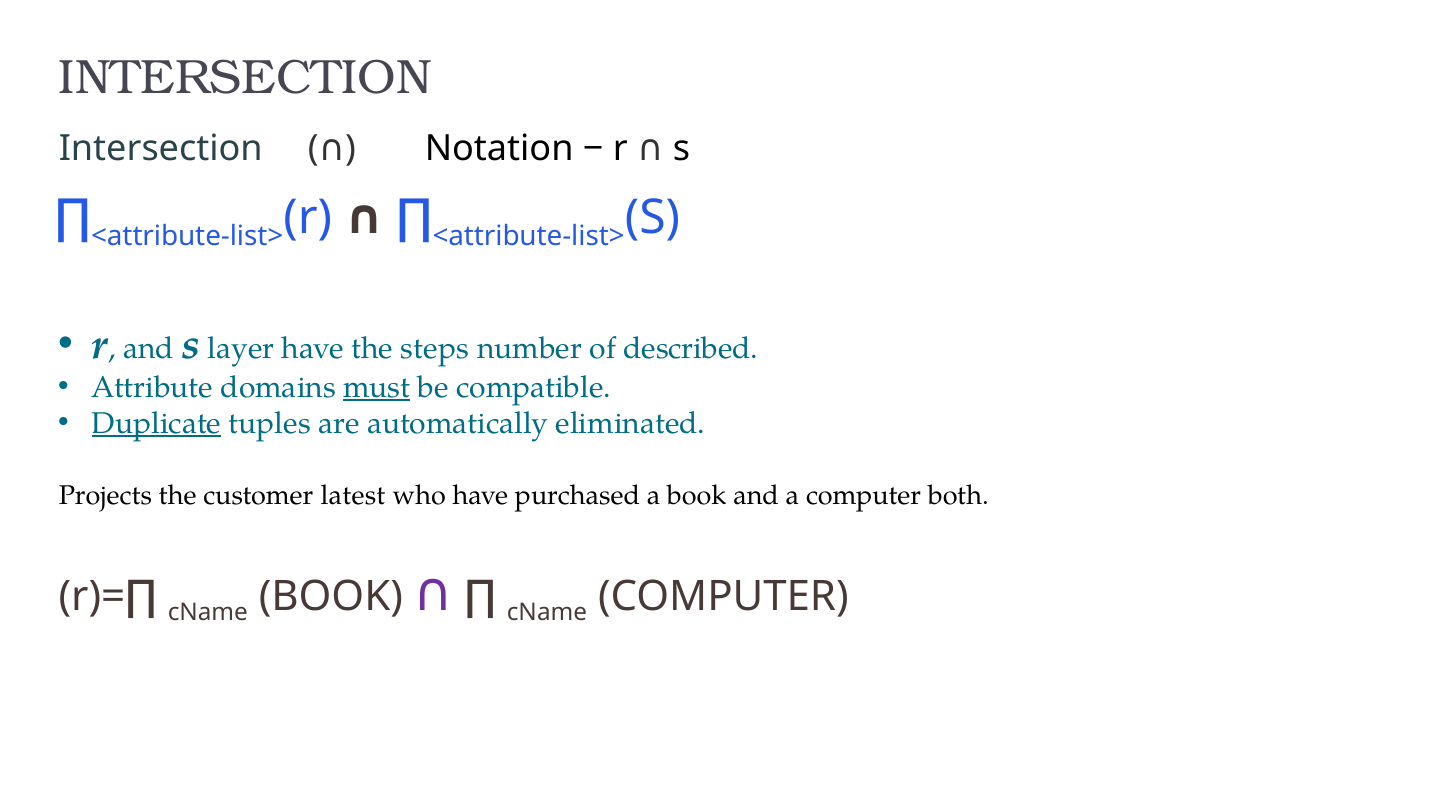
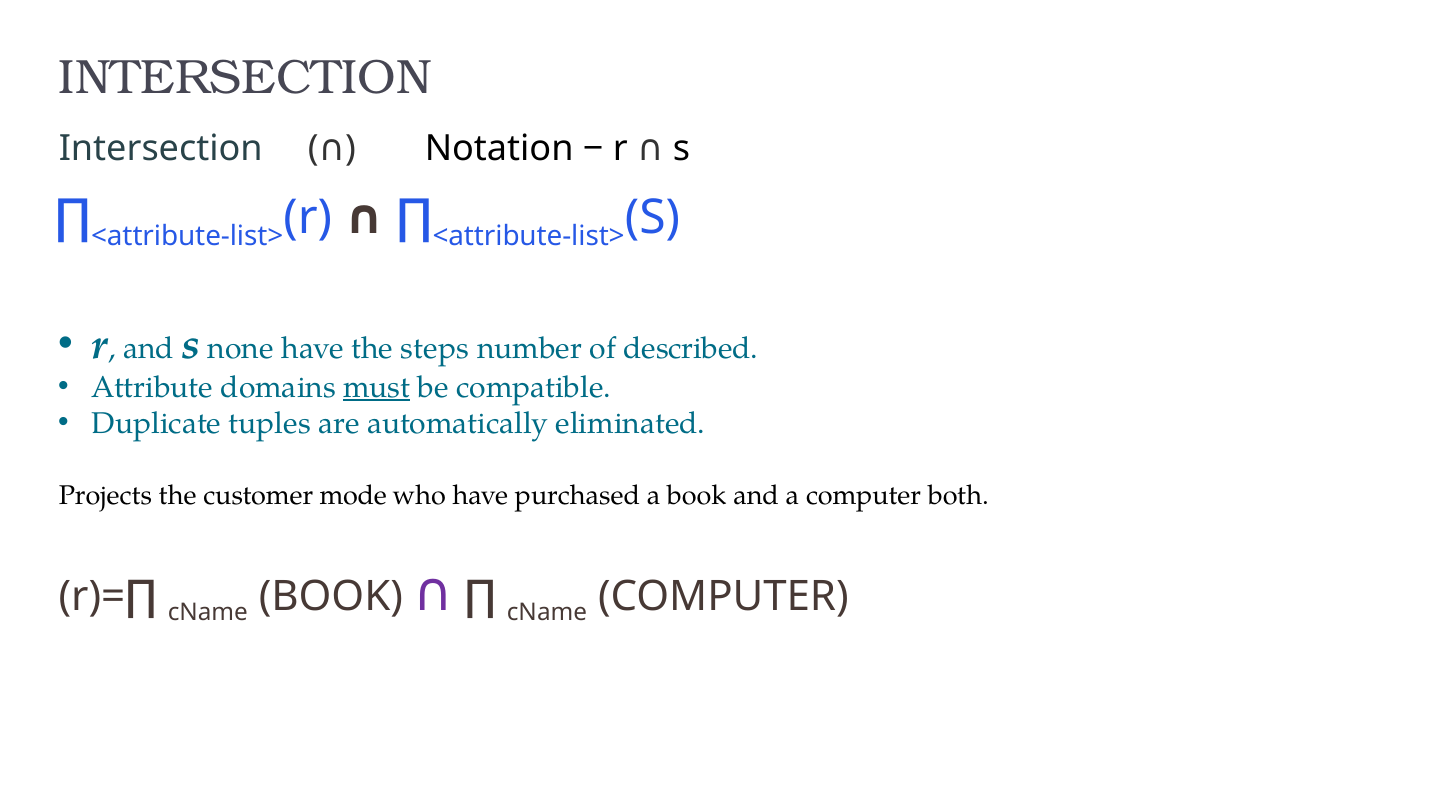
layer: layer -> none
Duplicate underline: present -> none
latest: latest -> mode
